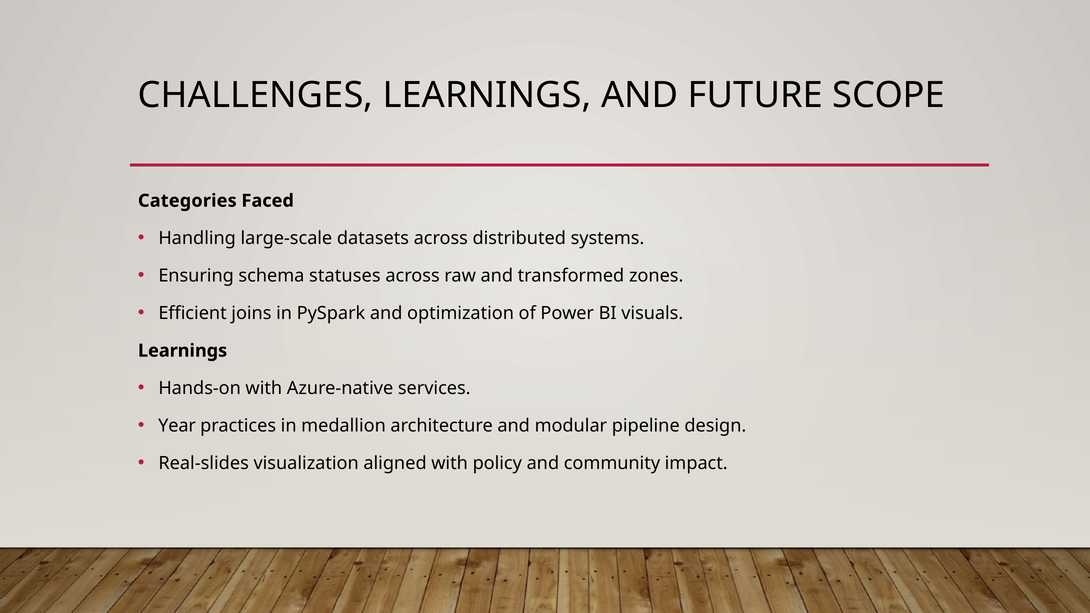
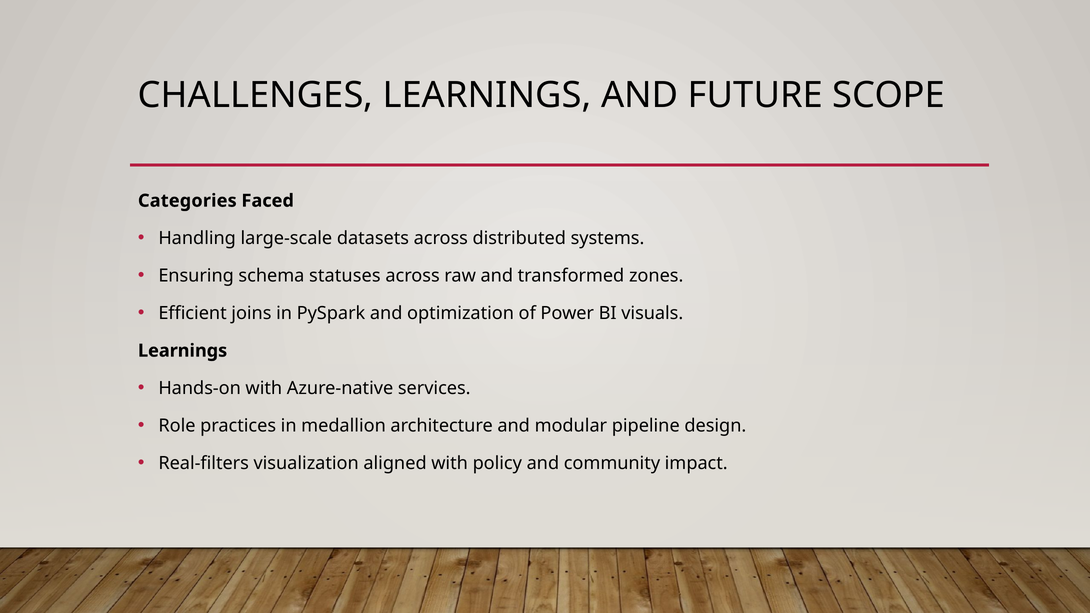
Year: Year -> Role
Real-slides: Real-slides -> Real-filters
